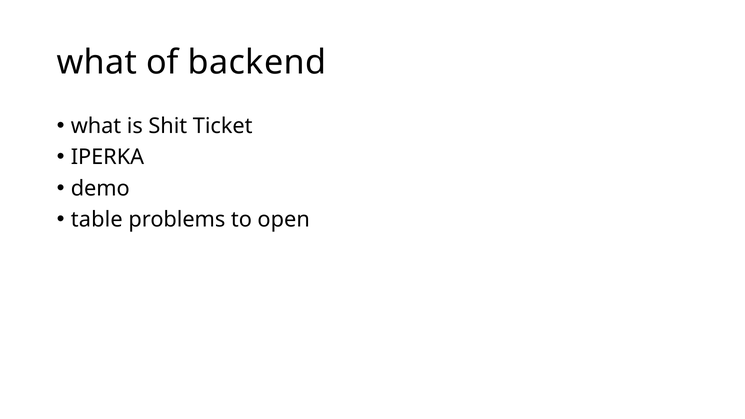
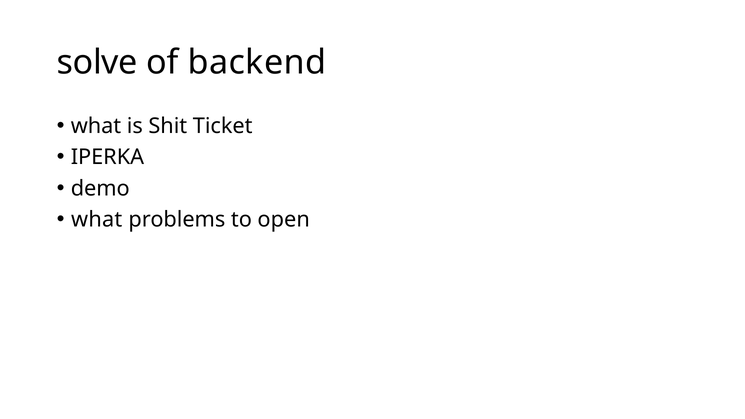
what at (97, 63): what -> solve
table at (97, 220): table -> what
